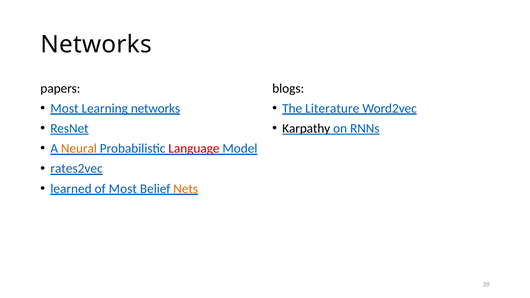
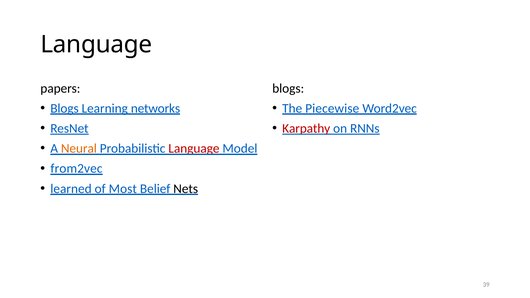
Networks at (96, 45): Networks -> Language
Most at (64, 108): Most -> Blogs
Literature: Literature -> Piecewise
Karpathy colour: black -> red
rates2vec: rates2vec -> from2vec
Nets colour: orange -> black
